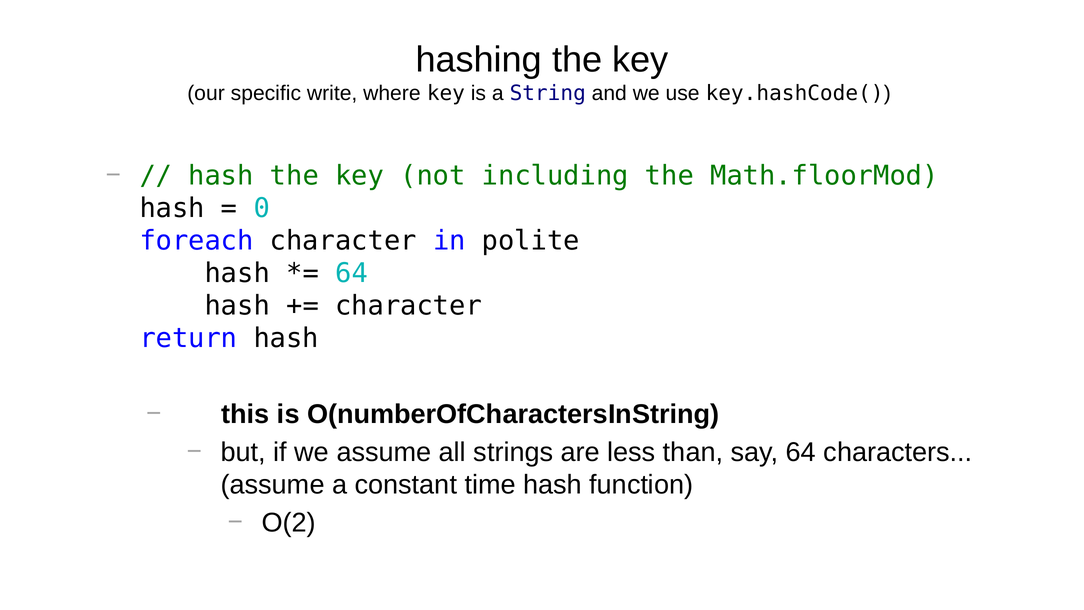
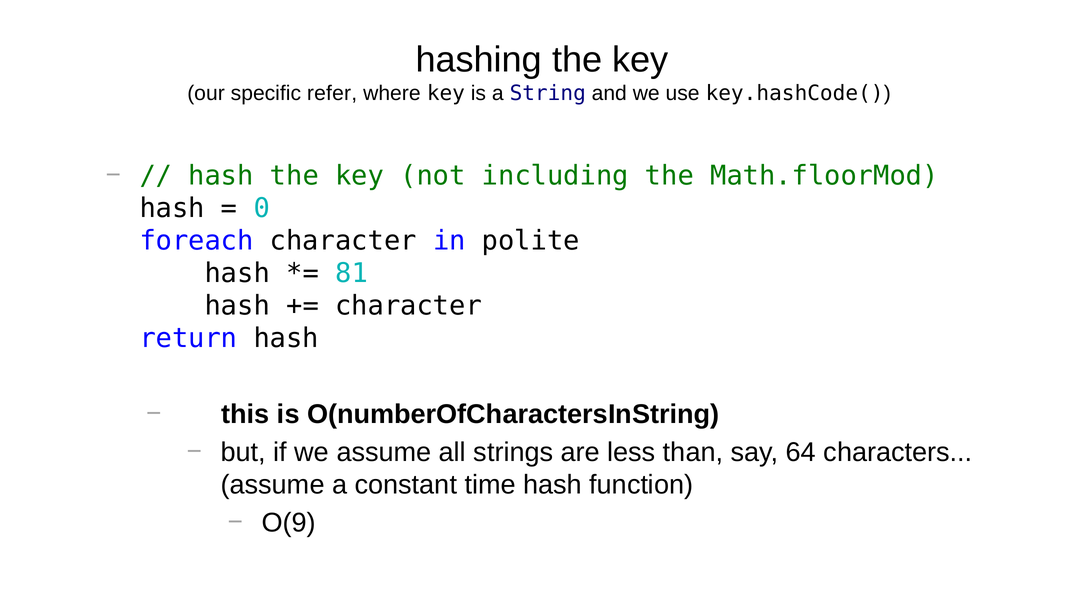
write: write -> refer
64 at (352, 273): 64 -> 81
O(2: O(2 -> O(9
